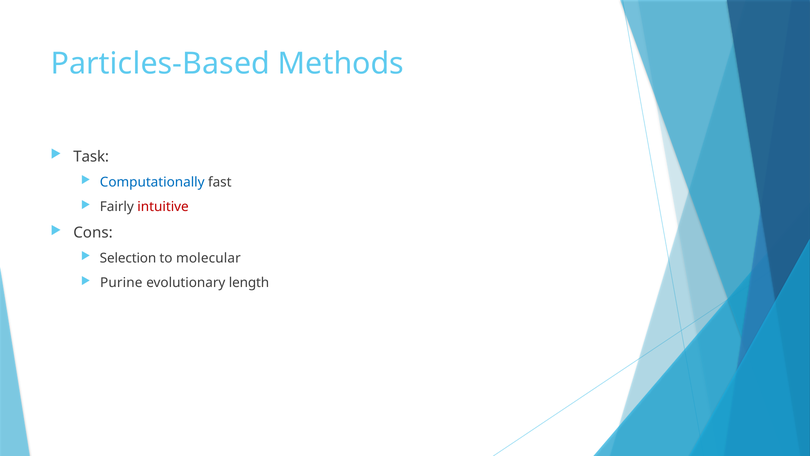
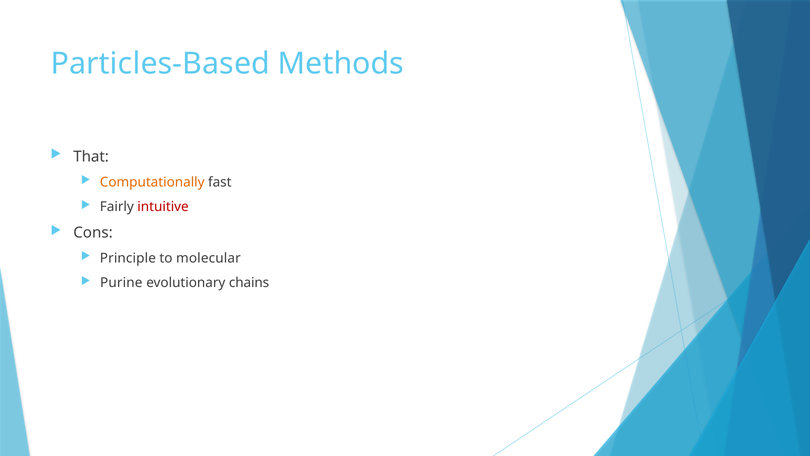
Task: Task -> That
Computationally colour: blue -> orange
Selection: Selection -> Principle
length: length -> chains
